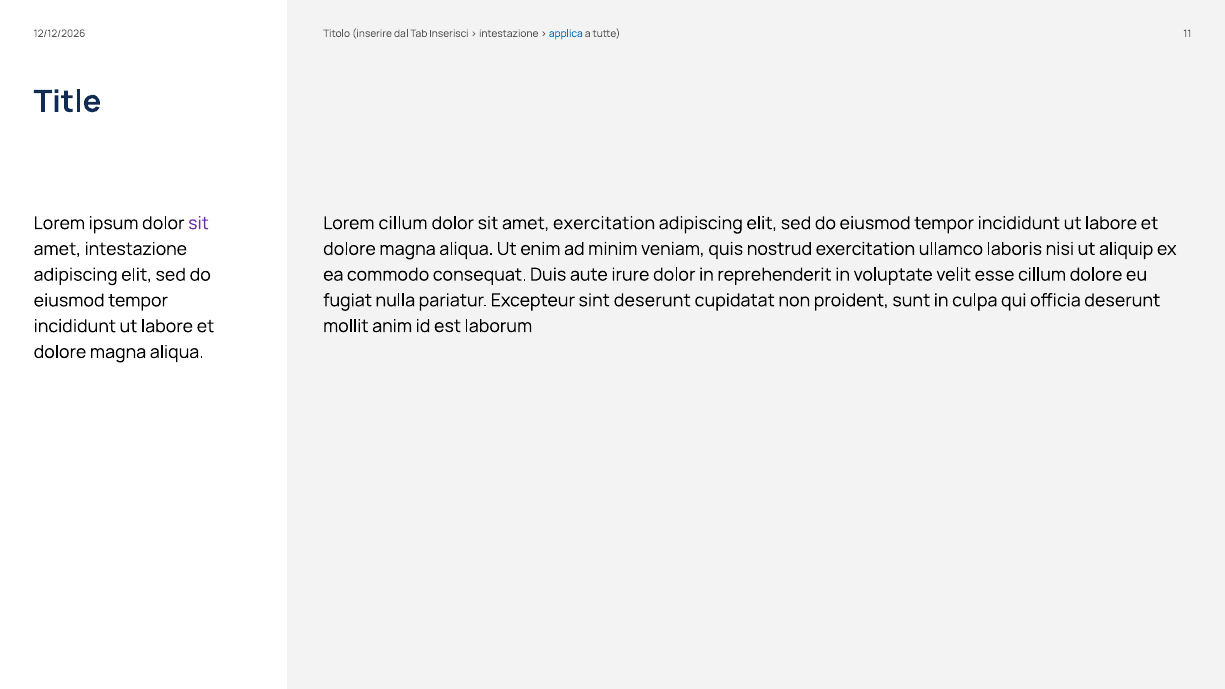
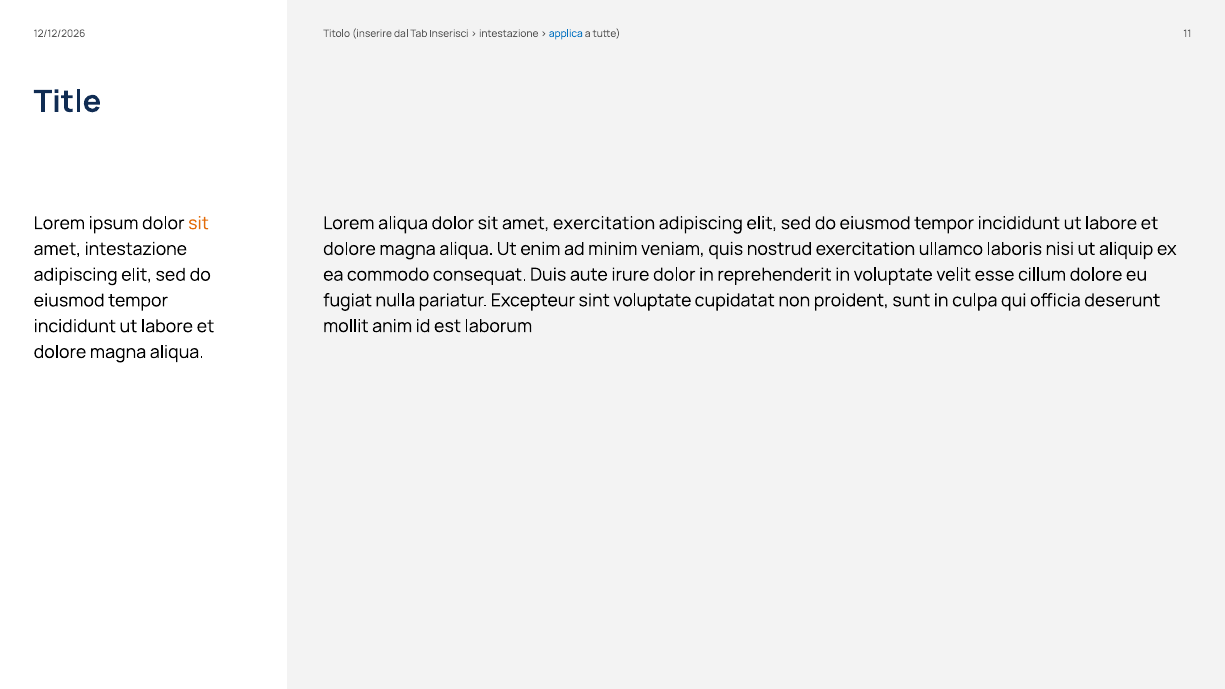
sit at (198, 223) colour: purple -> orange
Lorem cillum: cillum -> aliqua
sint deserunt: deserunt -> voluptate
